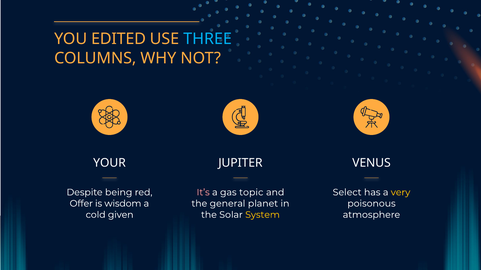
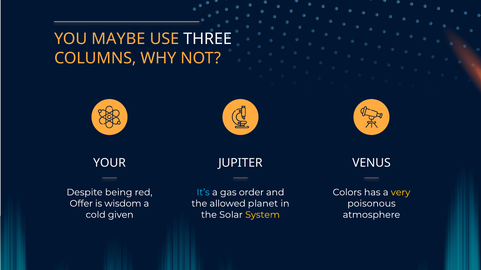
EDITED: EDITED -> MAYBE
THREE colour: light blue -> white
It’s colour: pink -> light blue
topic: topic -> order
Select: Select -> Colors
general: general -> allowed
